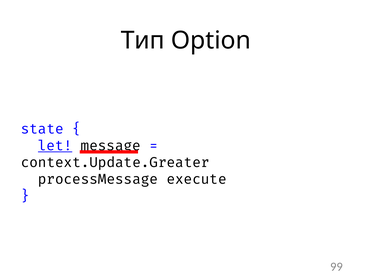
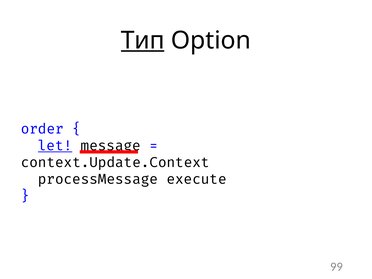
Тип underline: none -> present
state: state -> order
context.Update.Greater: context.Update.Greater -> context.Update.Context
